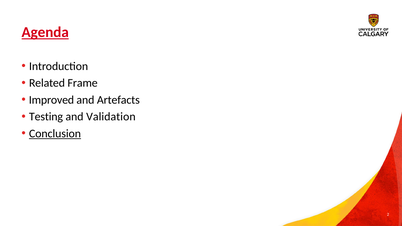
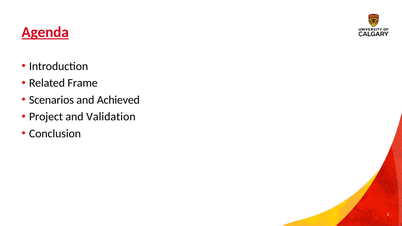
Improved: Improved -> Scenarios
Artefacts: Artefacts -> Achieved
Testing: Testing -> Project
Conclusion underline: present -> none
